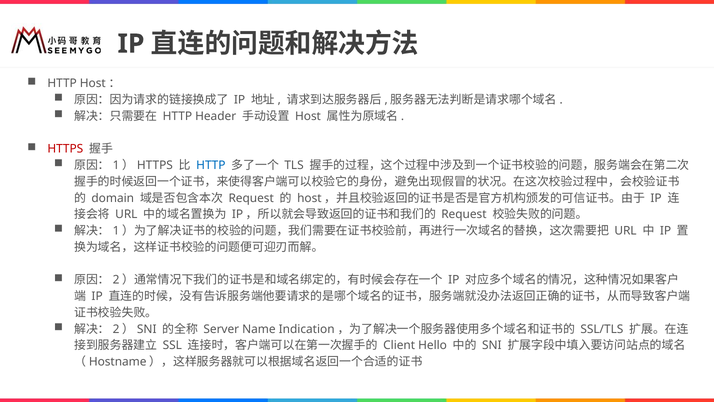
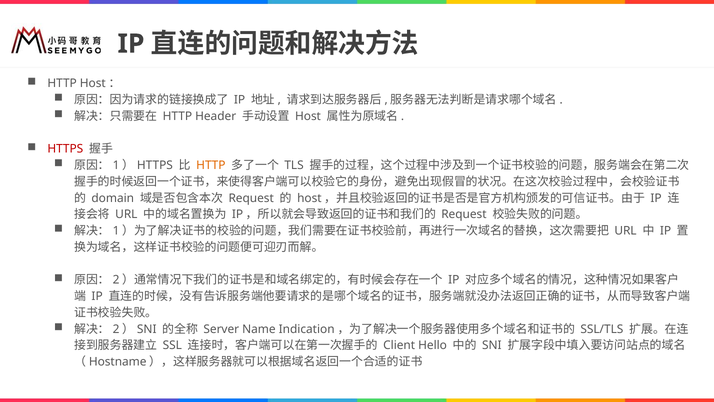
HTTP at (211, 165) colour: blue -> orange
